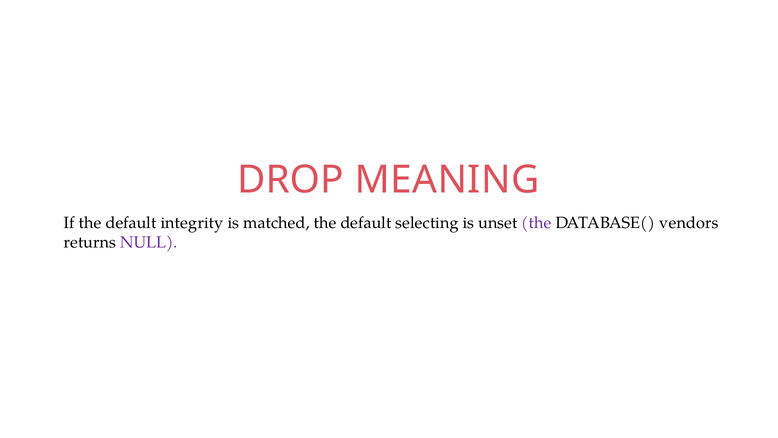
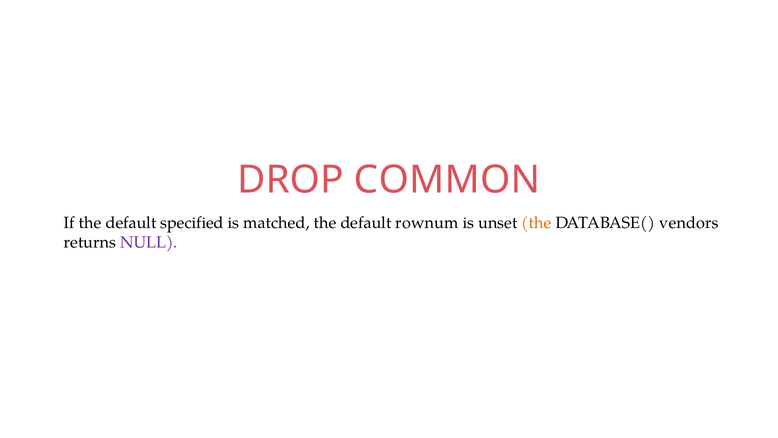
MEANING: MEANING -> COMMON
integrity: integrity -> specified
selecting: selecting -> rownum
the at (537, 223) colour: purple -> orange
